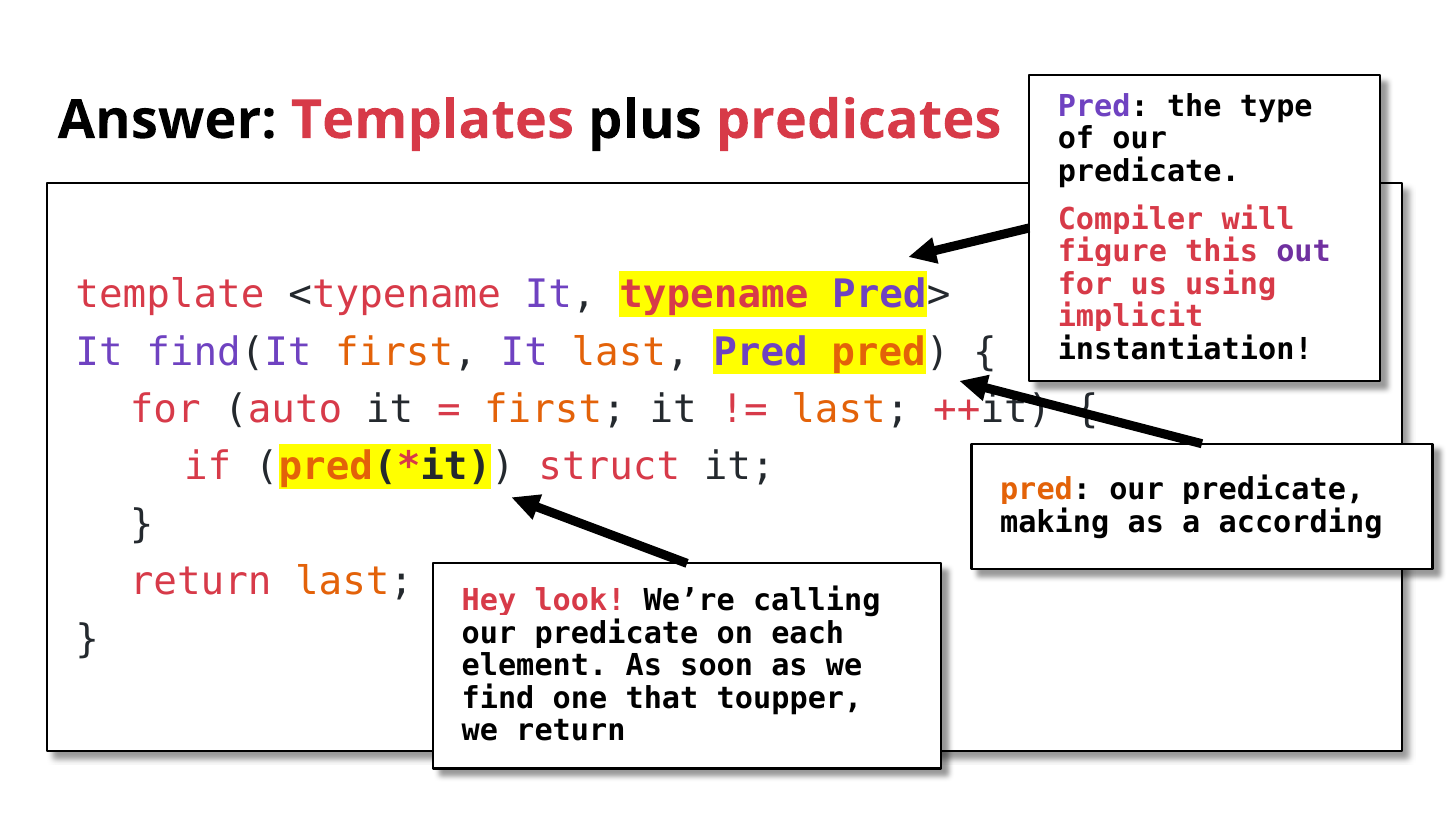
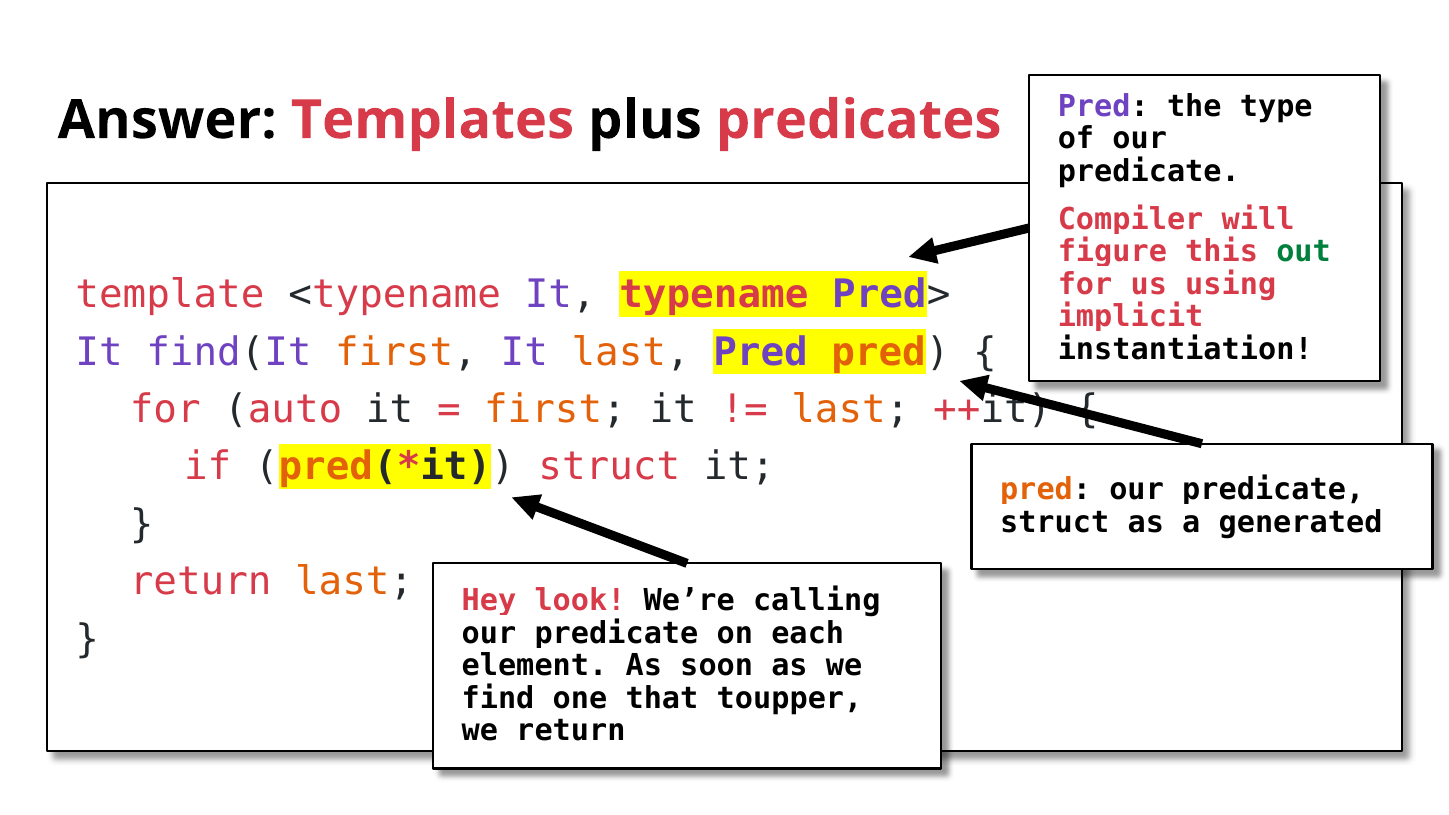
out colour: purple -> green
making at (1055, 523): making -> struct
according: according -> generated
